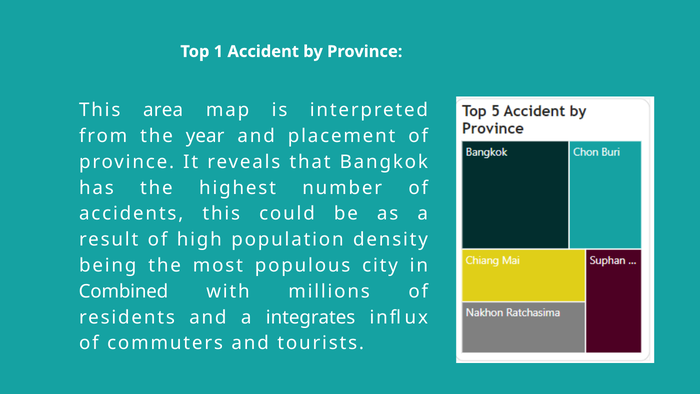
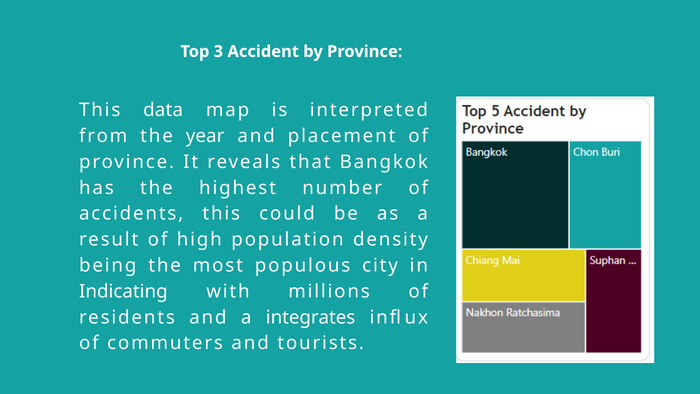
1: 1 -> 3
area: area -> data
Combined: Combined -> Indicating
